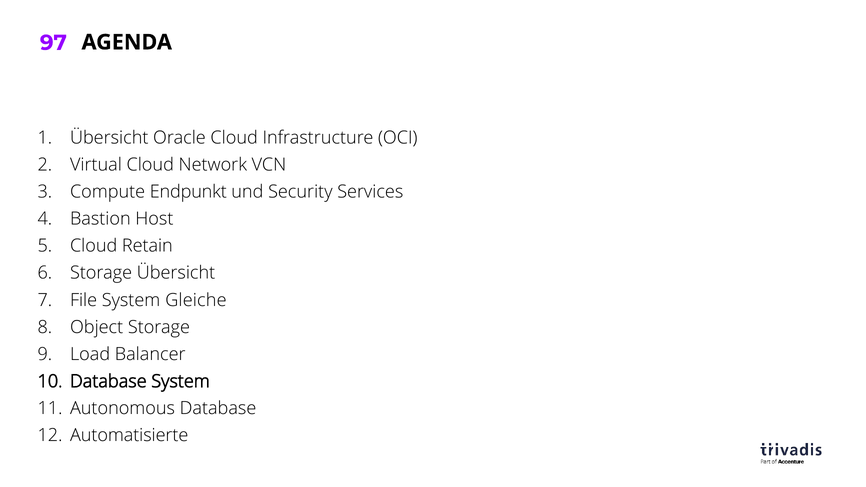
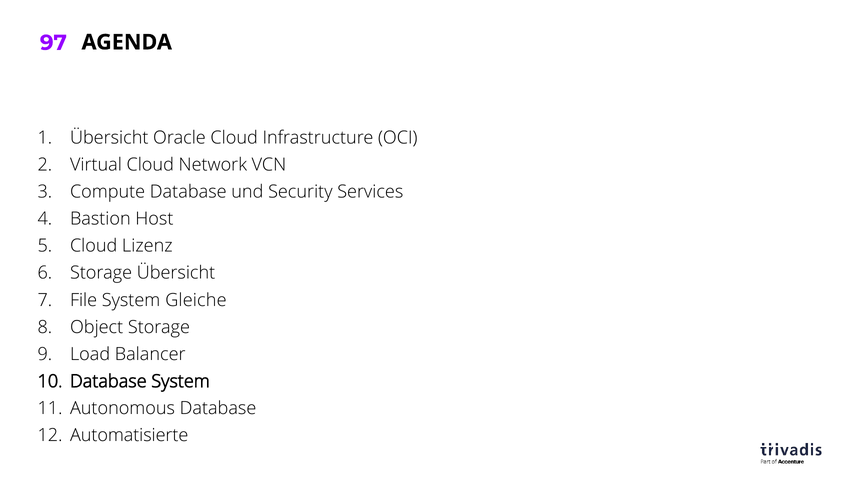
Compute Endpunkt: Endpunkt -> Database
Retain: Retain -> Lizenz
